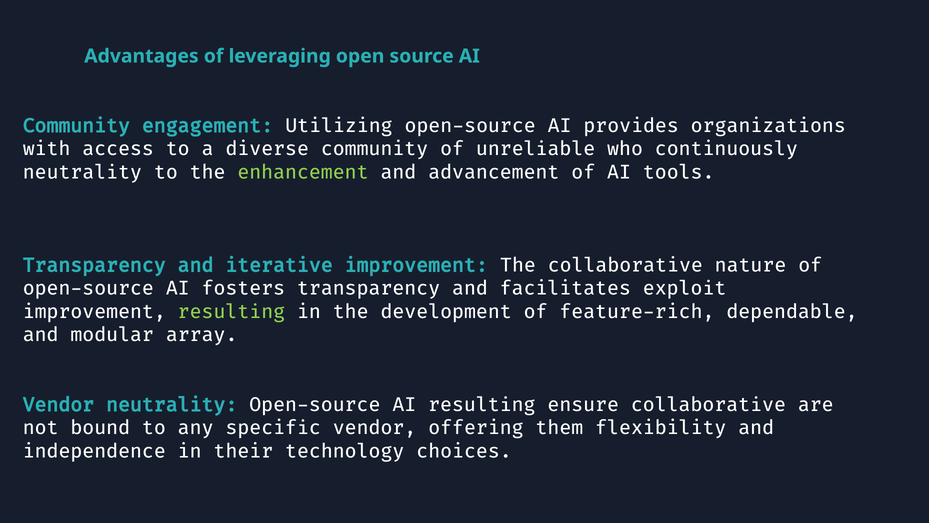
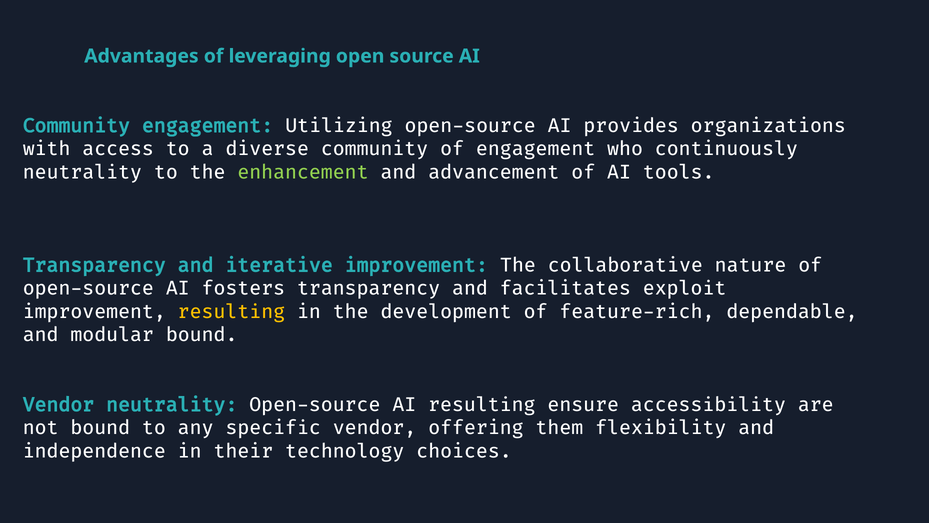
of unreliable: unreliable -> engagement
resulting at (231, 311) colour: light green -> yellow
modular array: array -> bound
ensure collaborative: collaborative -> accessibility
